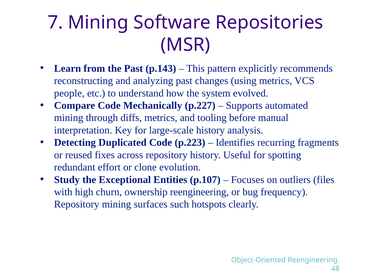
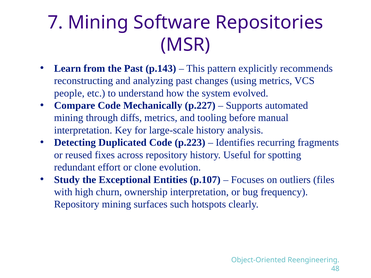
ownership reengineering: reengineering -> interpretation
